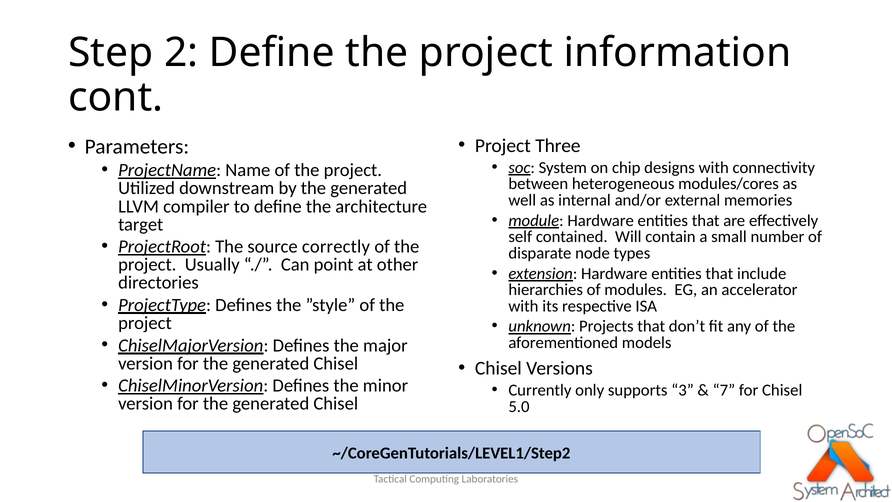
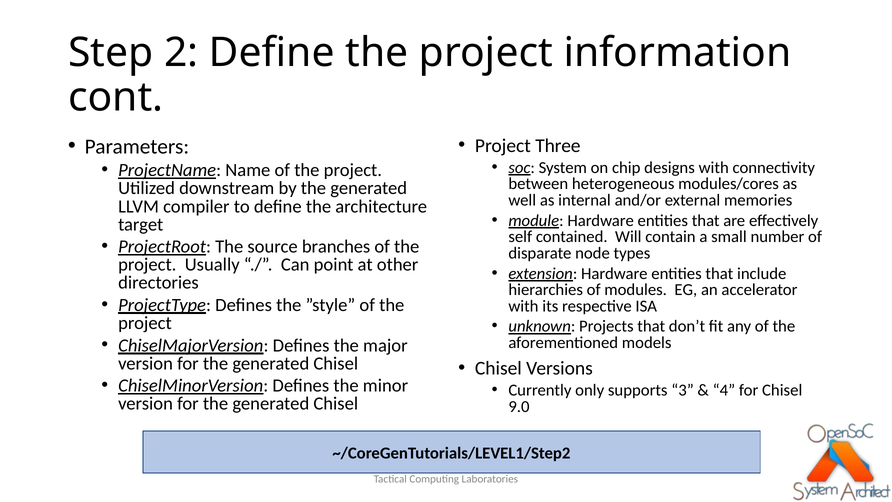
correctly: correctly -> branches
7: 7 -> 4
5.0: 5.0 -> 9.0
